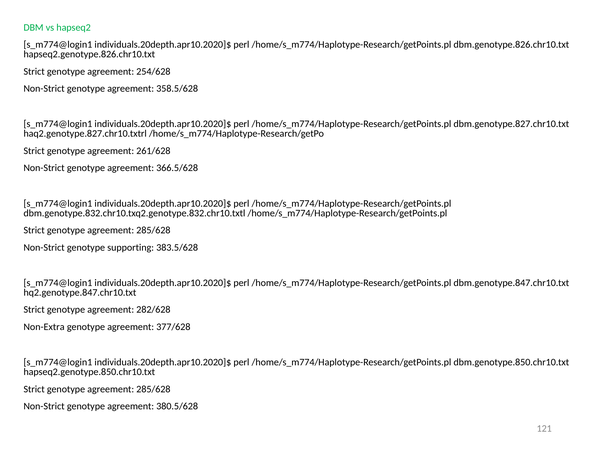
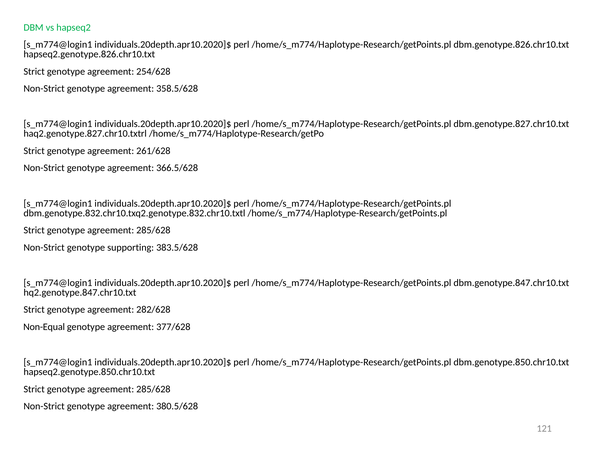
Non-Extra: Non-Extra -> Non-Equal
